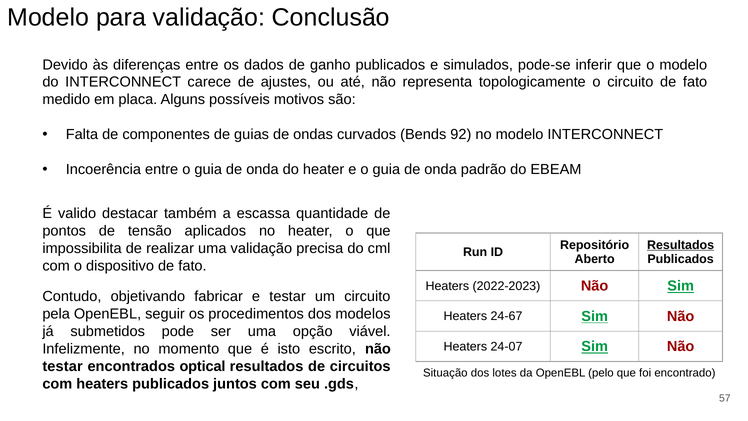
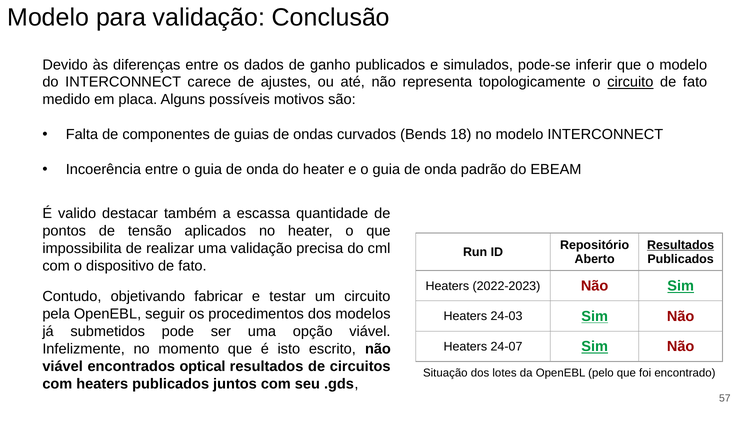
circuito at (630, 82) underline: none -> present
92: 92 -> 18
24-67: 24-67 -> 24-03
testar at (63, 366): testar -> viável
